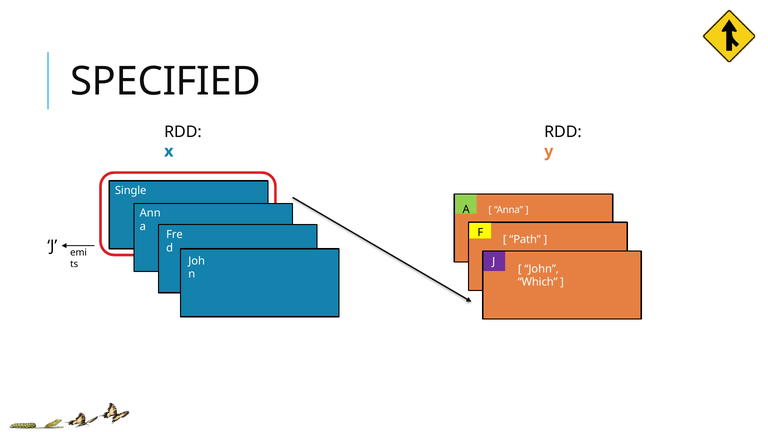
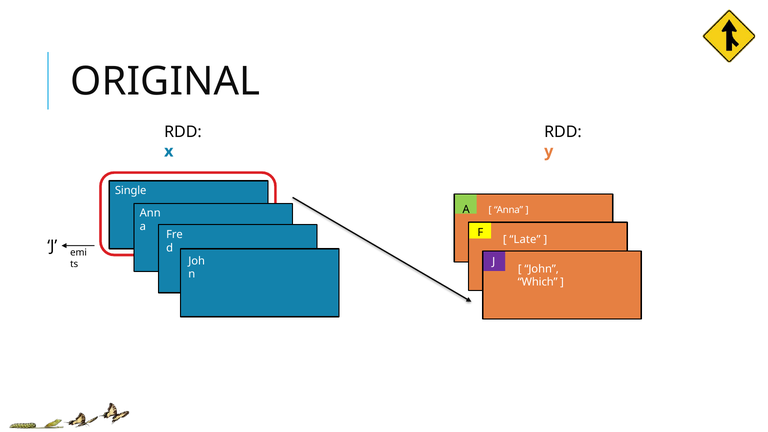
SPECIFIED: SPECIFIED -> ORIGINAL
Path: Path -> Late
